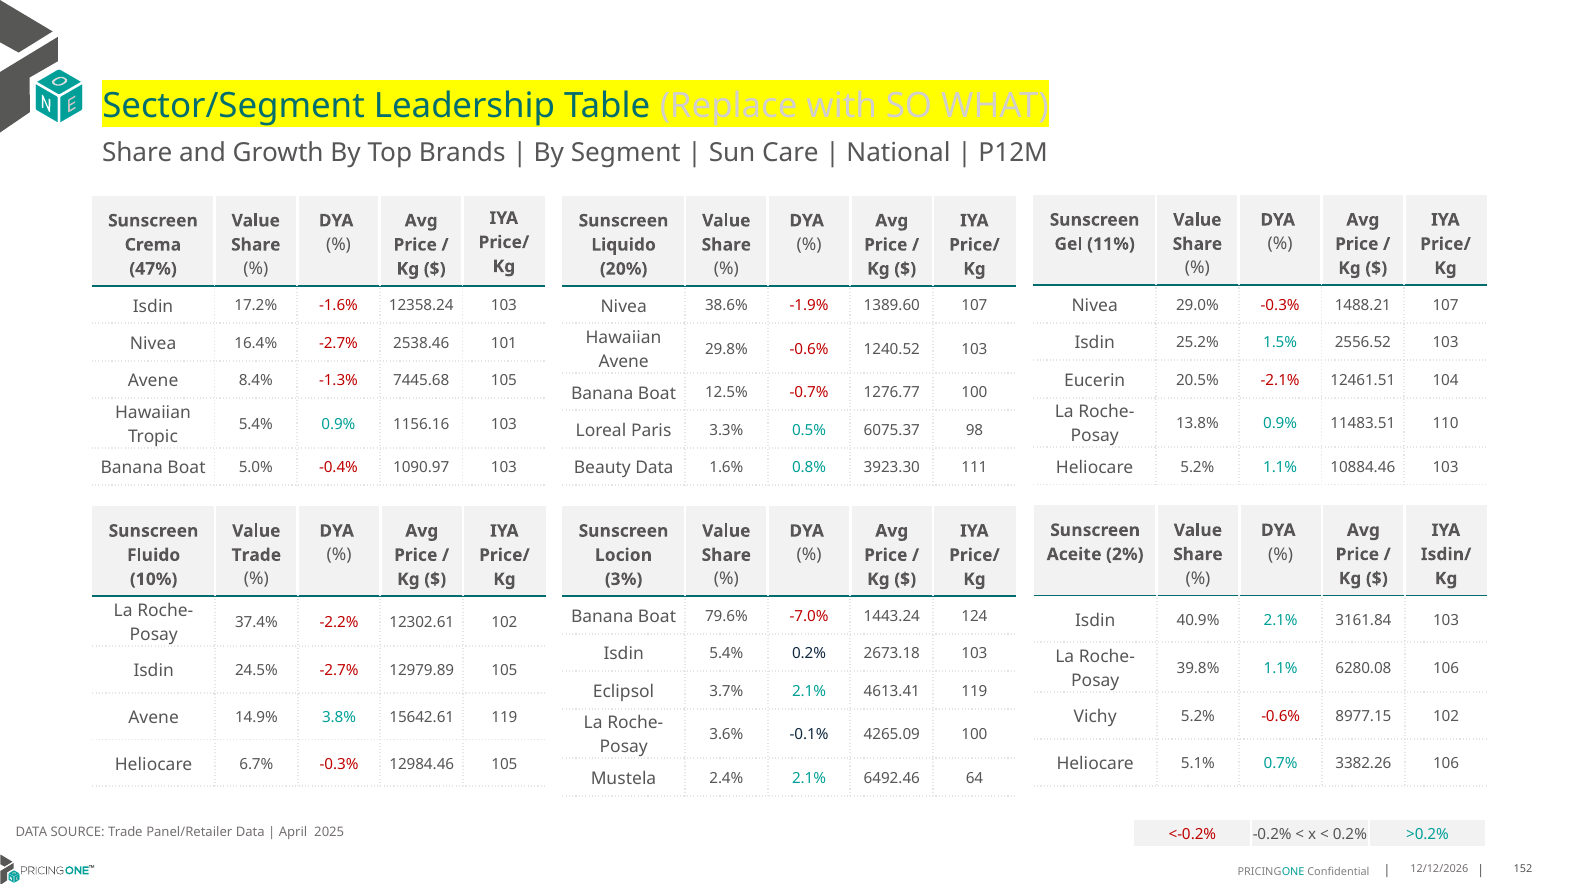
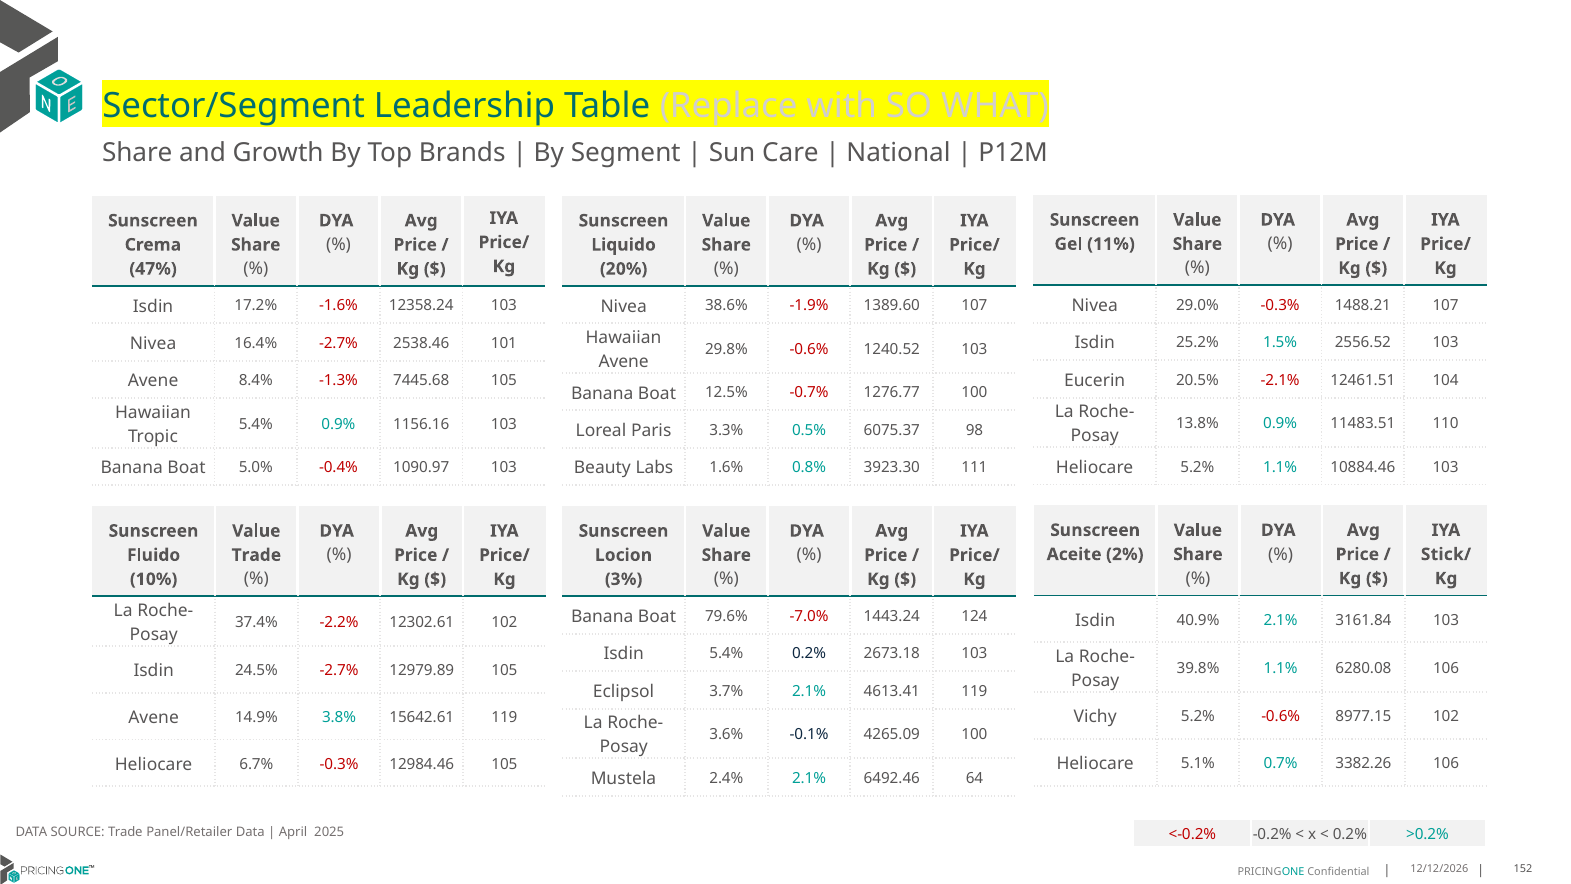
Beauty Data: Data -> Labs
Isdin/: Isdin/ -> Stick/
